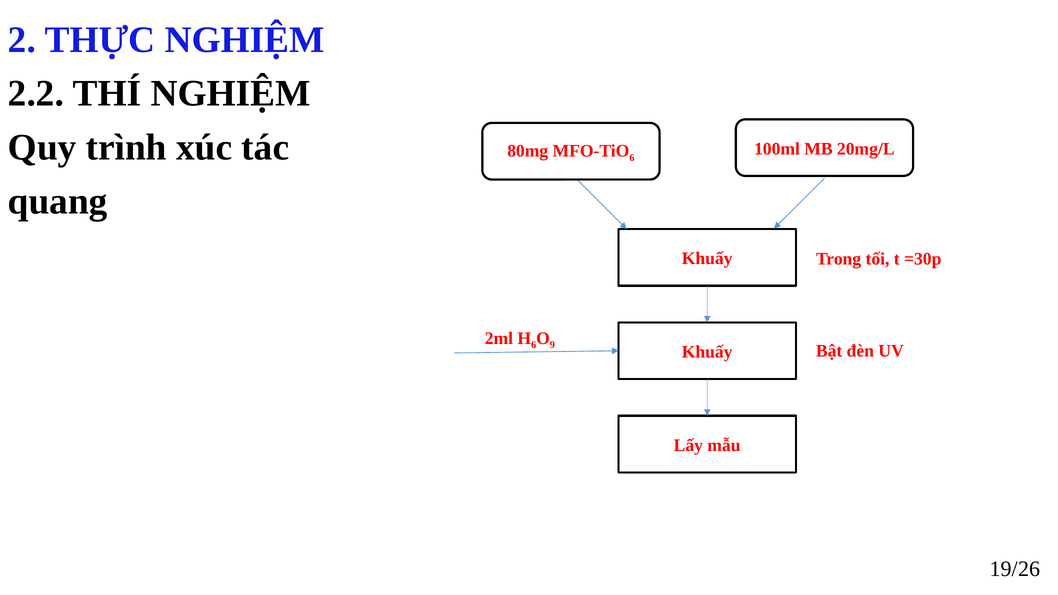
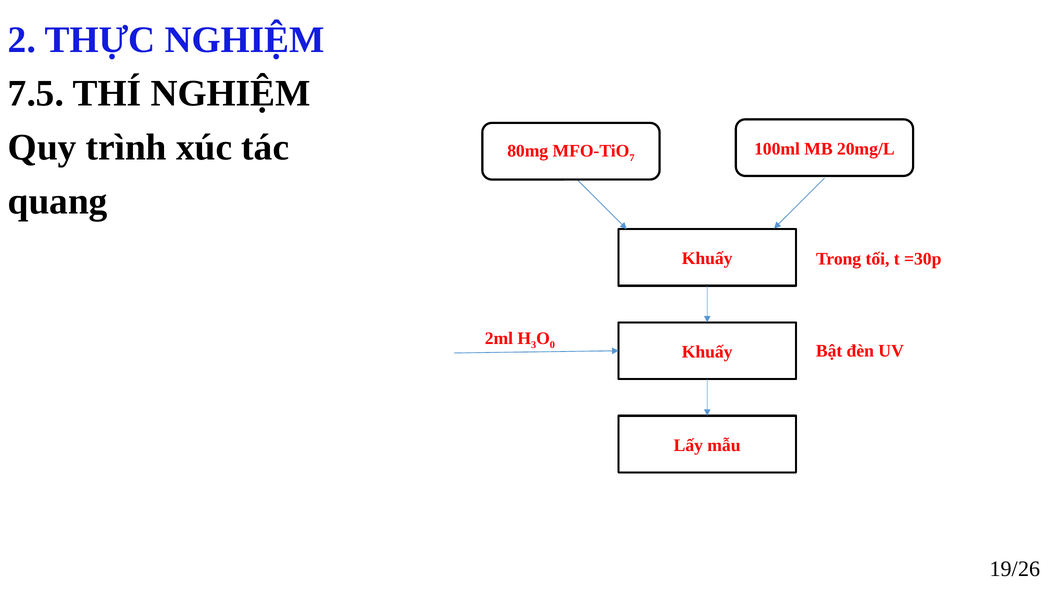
2.2: 2.2 -> 7.5
6 at (632, 158): 6 -> 7
6 at (534, 345): 6 -> 3
9: 9 -> 0
